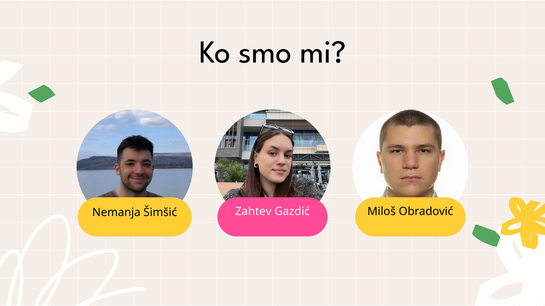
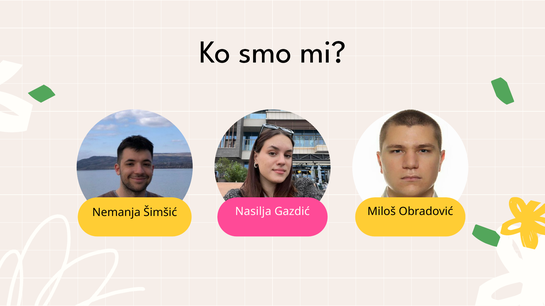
Zahtev: Zahtev -> Nasilja
